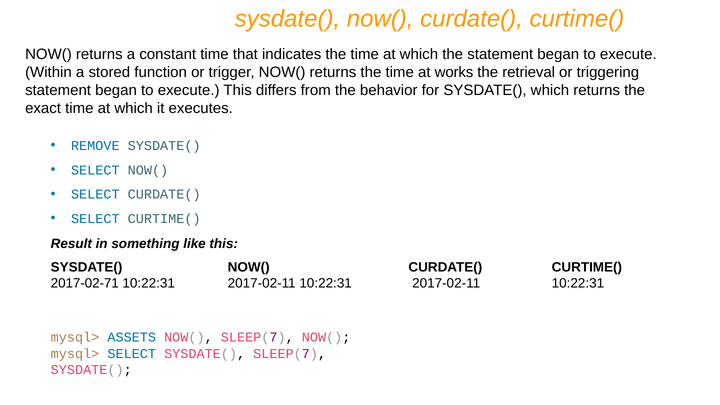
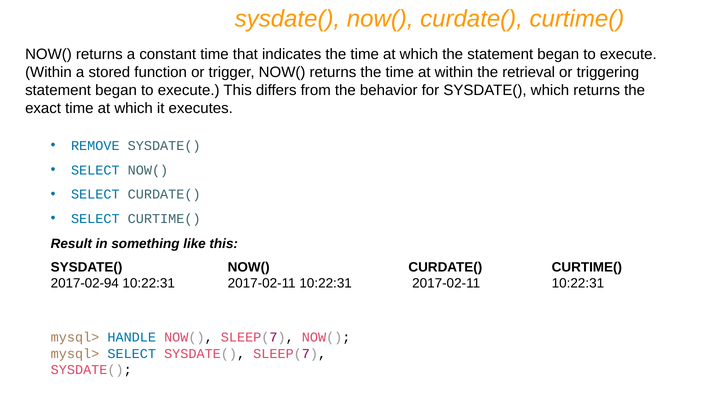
at works: works -> within
2017-02-71: 2017-02-71 -> 2017-02-94
ASSETS: ASSETS -> HANDLE
